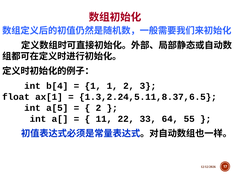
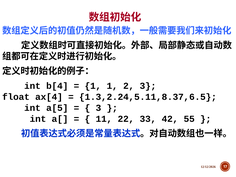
ax[1: ax[1 -> ax[4
2 at (98, 108): 2 -> 3
64: 64 -> 42
